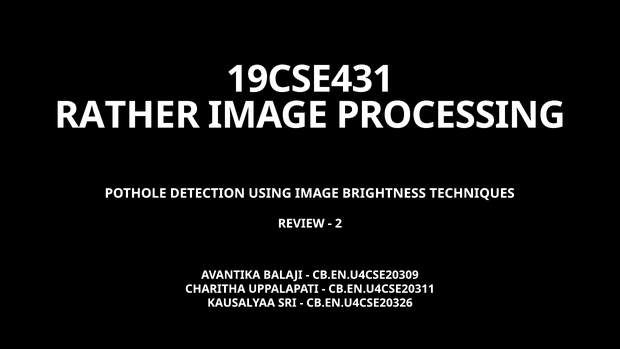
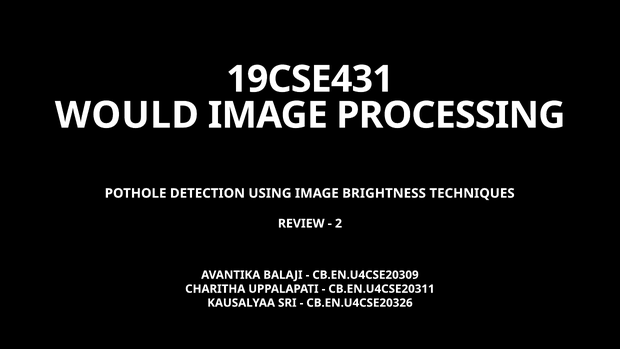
RATHER: RATHER -> WOULD
